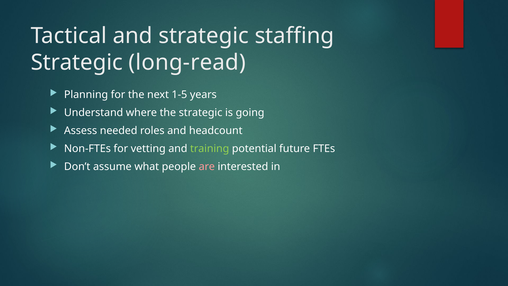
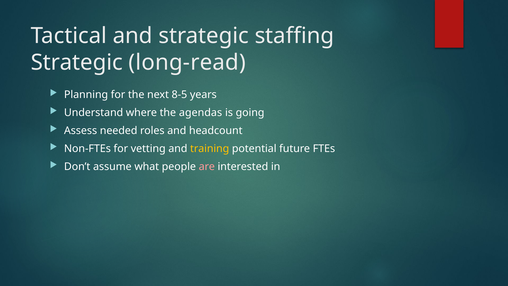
1-5: 1-5 -> 8-5
the strategic: strategic -> agendas
training colour: light green -> yellow
